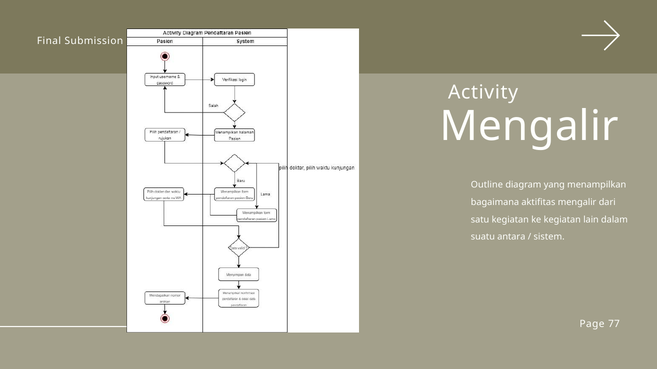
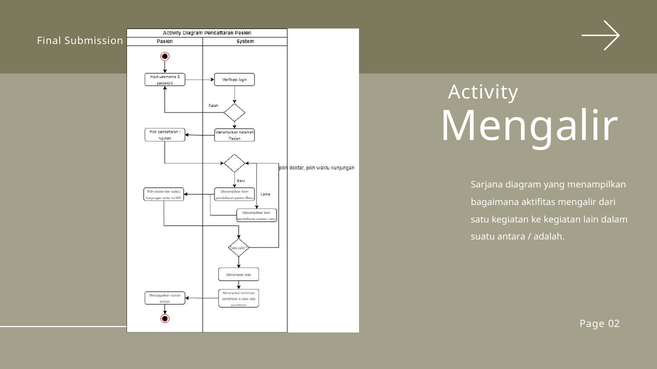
Outline: Outline -> Sarjana
sistem: sistem -> adalah
77: 77 -> 02
